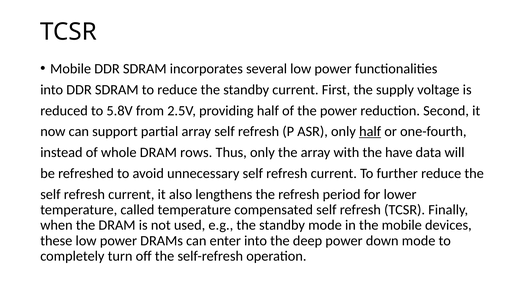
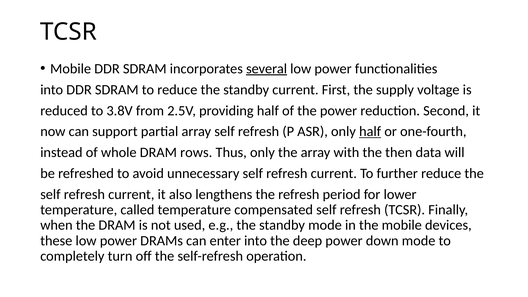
several underline: none -> present
5.8V: 5.8V -> 3.8V
have: have -> then
